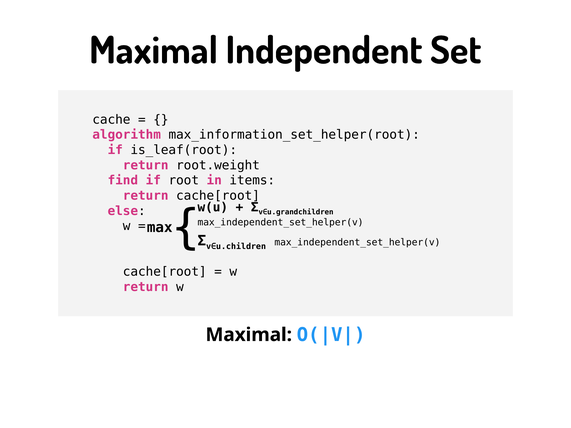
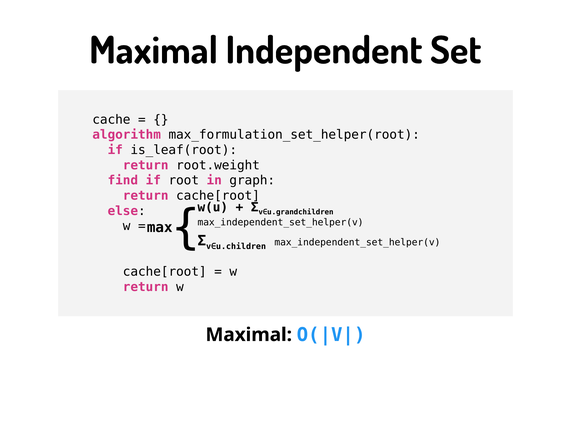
max_information_set_helper(root: max_information_set_helper(root -> max_formulation_set_helper(root
items: items -> graph
